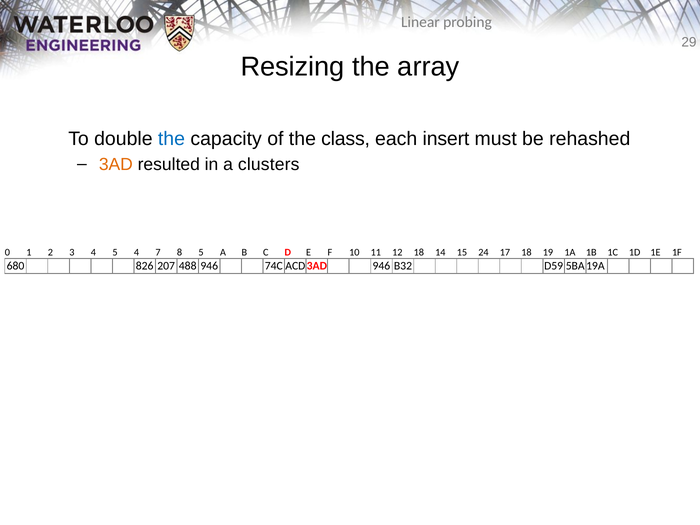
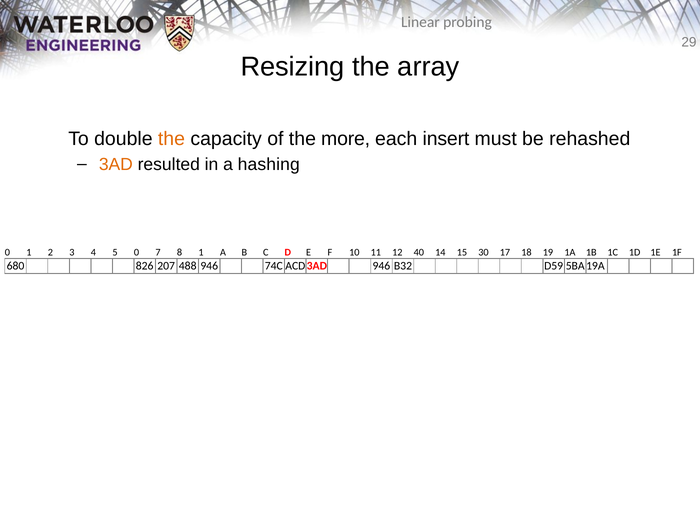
the at (171, 139) colour: blue -> orange
class: class -> more
clusters: clusters -> hashing
5 4: 4 -> 0
8 5: 5 -> 1
12 18: 18 -> 40
24: 24 -> 30
